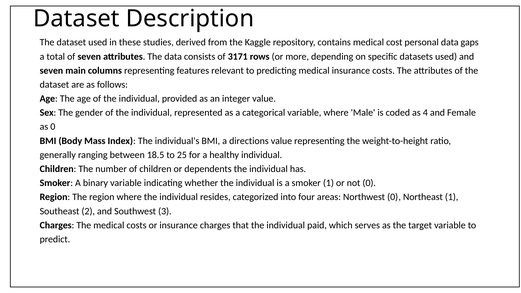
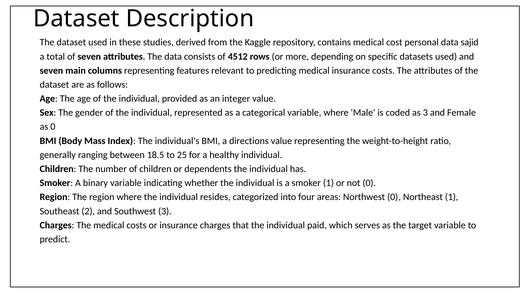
gaps: gaps -> sajid
3171: 3171 -> 4512
as 4: 4 -> 3
